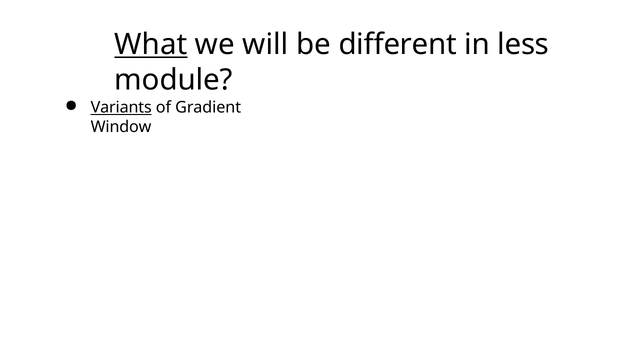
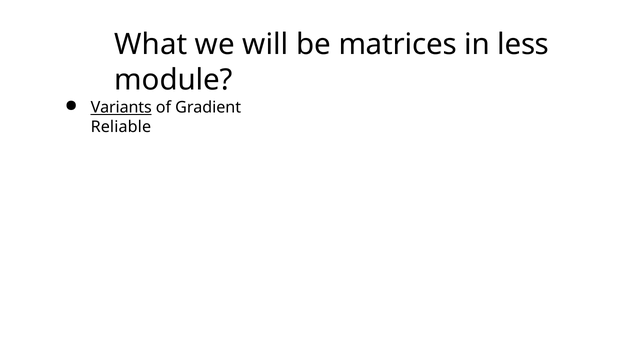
What underline: present -> none
different: different -> matrices
Window: Window -> Reliable
